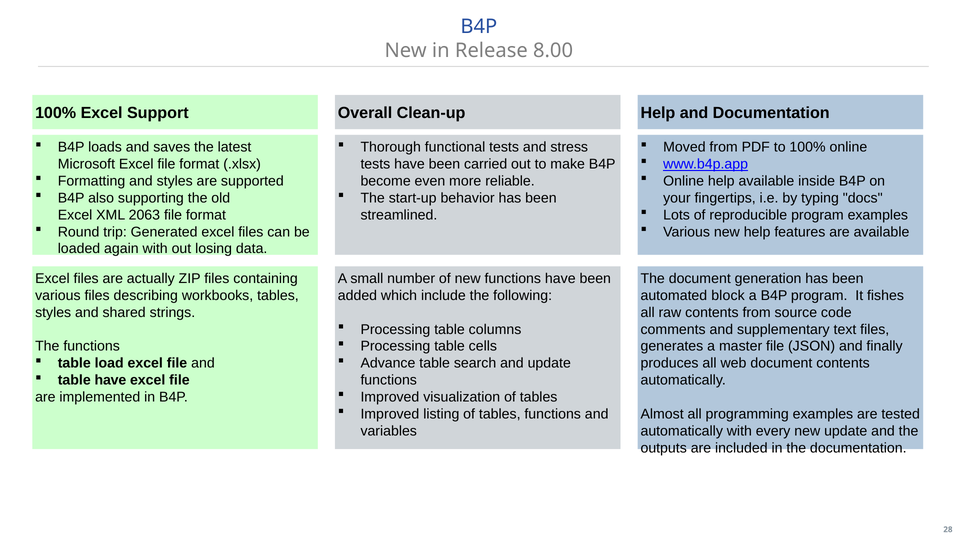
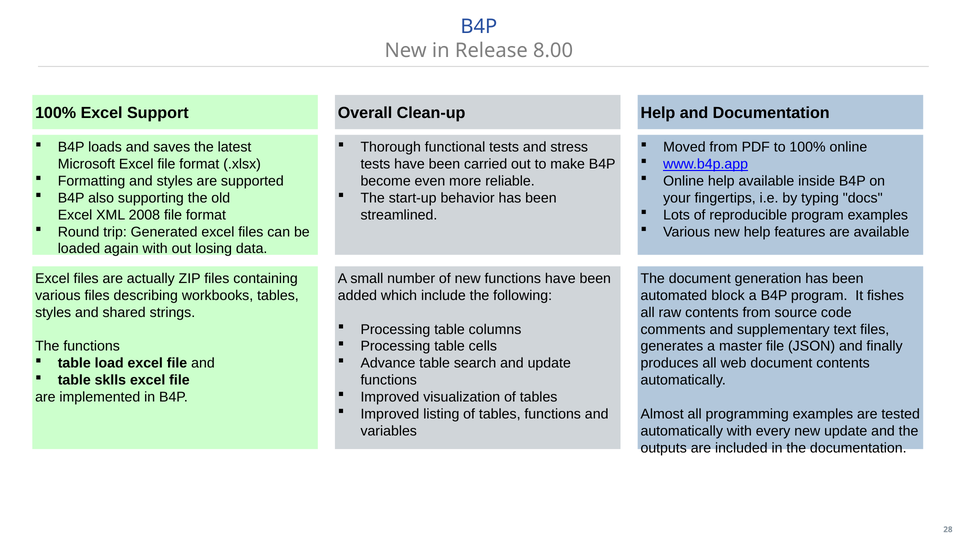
2063: 2063 -> 2008
table have: have -> sklls
